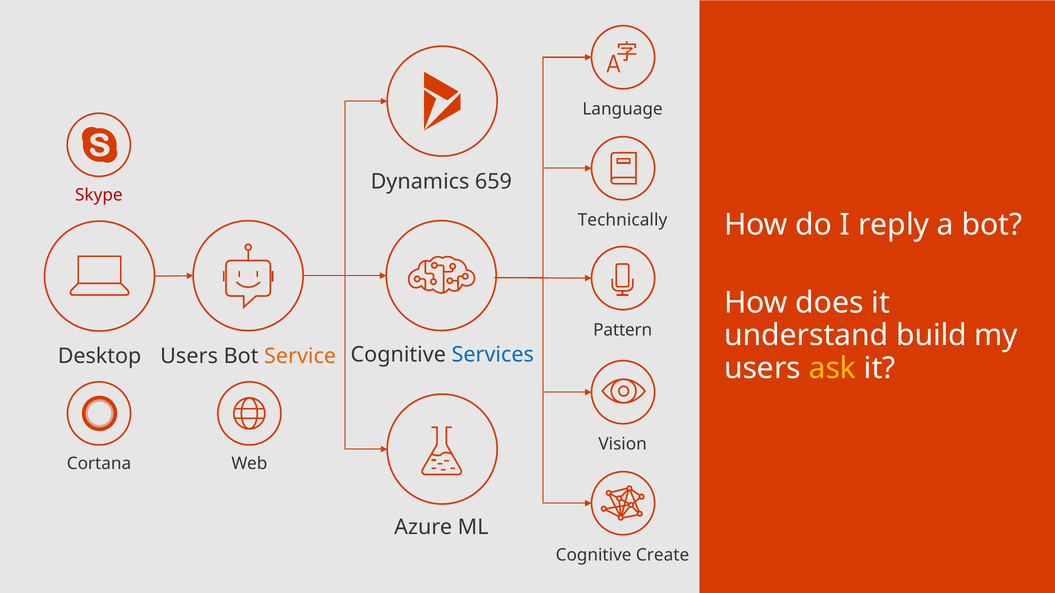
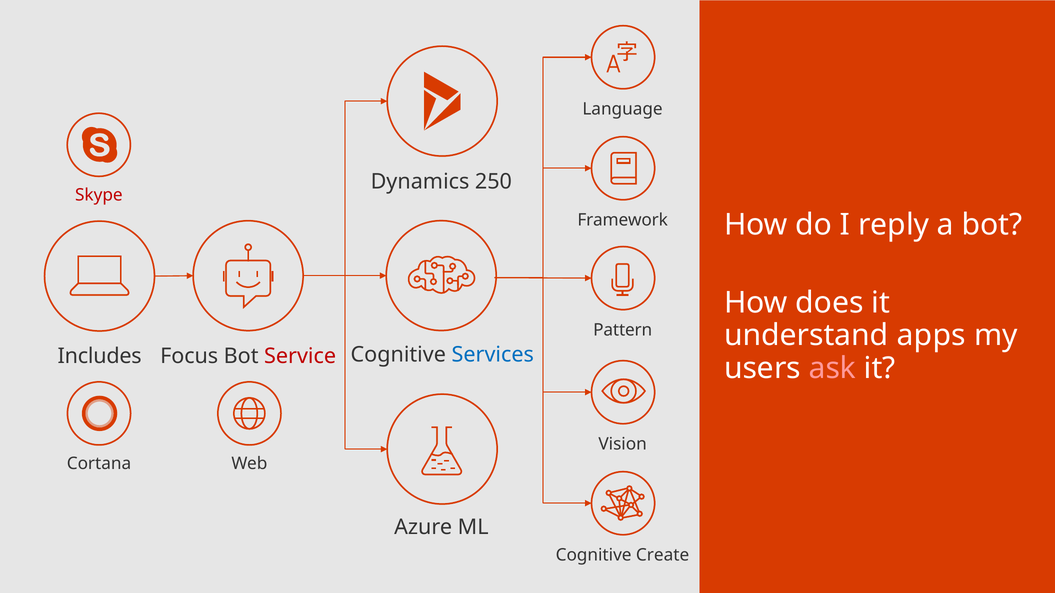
659: 659 -> 250
Technically: Technically -> Framework
build: build -> apps
Desktop: Desktop -> Includes
Users at (189, 356): Users -> Focus
Service colour: orange -> red
ask colour: yellow -> pink
